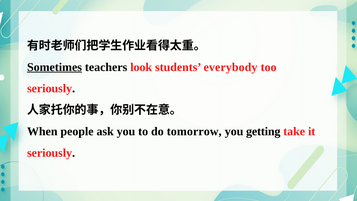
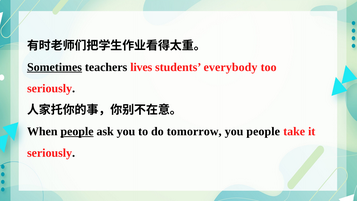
look: look -> lives
people at (77, 131) underline: none -> present
you getting: getting -> people
